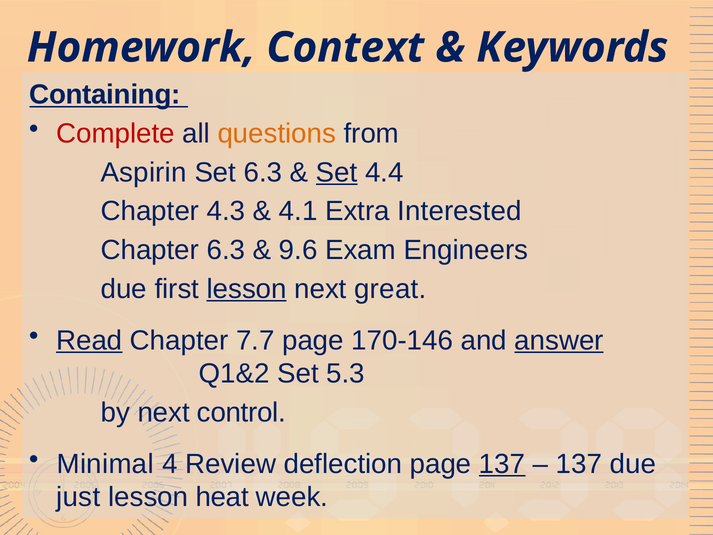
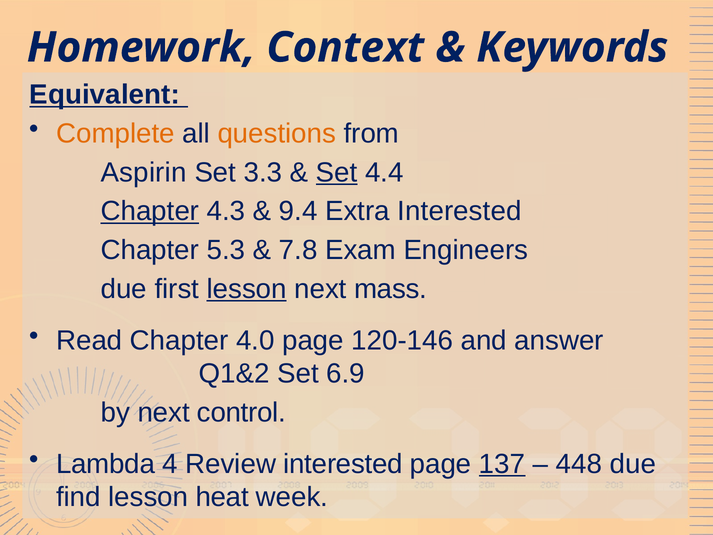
Containing: Containing -> Equivalent
Complete colour: red -> orange
Set 6.3: 6.3 -> 3.3
Chapter at (150, 211) underline: none -> present
4.1: 4.1 -> 9.4
Chapter 6.3: 6.3 -> 5.3
9.6: 9.6 -> 7.8
great: great -> mass
Read underline: present -> none
7.7: 7.7 -> 4.0
170-146: 170-146 -> 120-146
answer underline: present -> none
5.3: 5.3 -> 6.9
Minimal: Minimal -> Lambda
Review deflection: deflection -> interested
137 at (579, 464): 137 -> 448
just: just -> find
